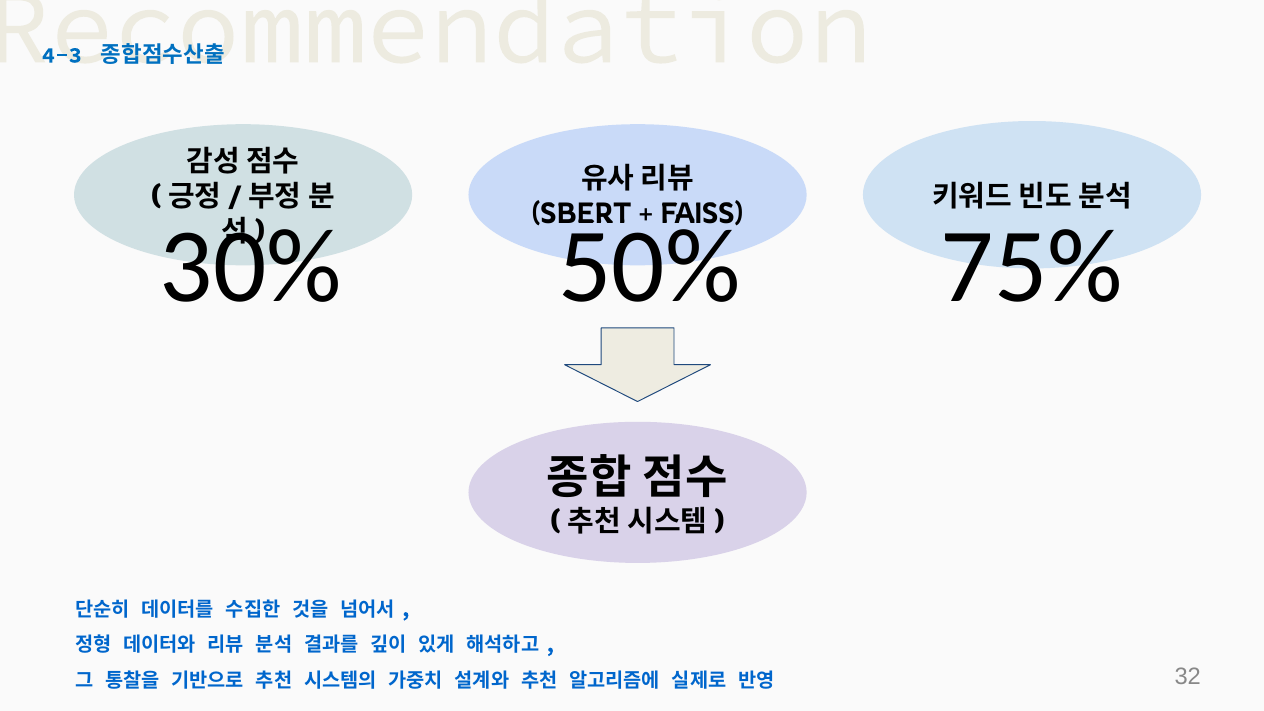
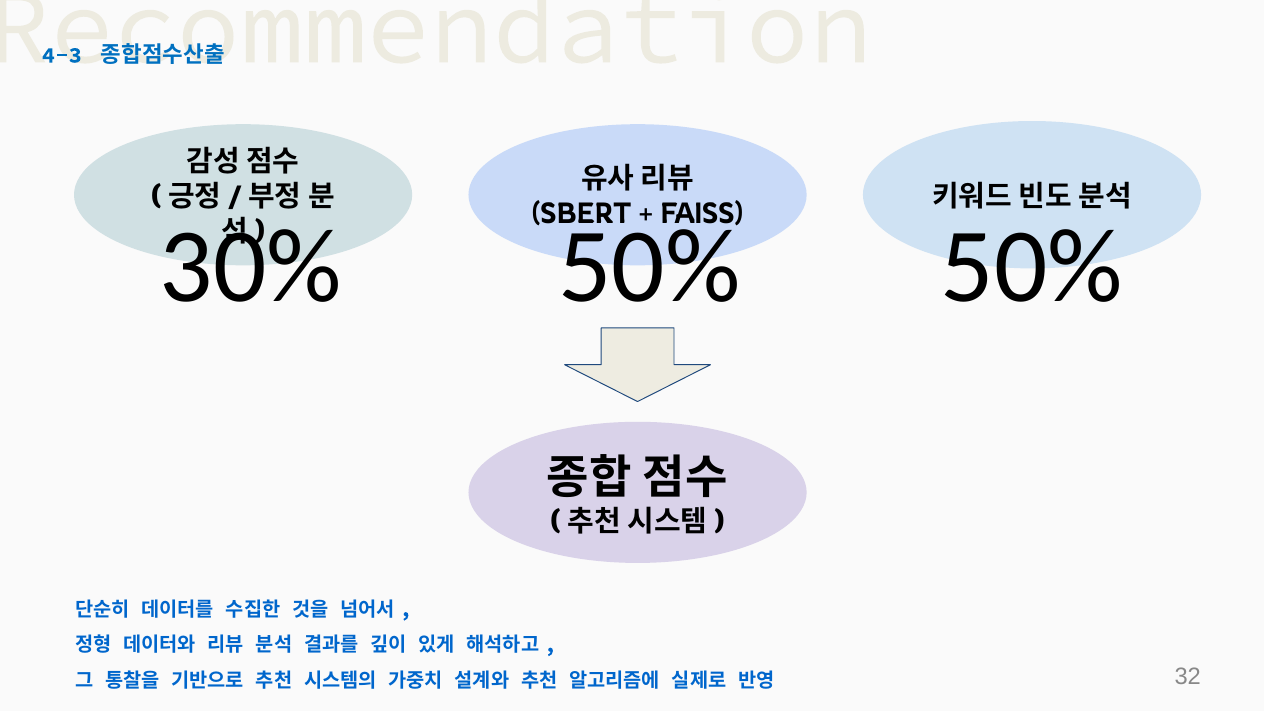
75% at (1032, 267): 75% -> 50%
